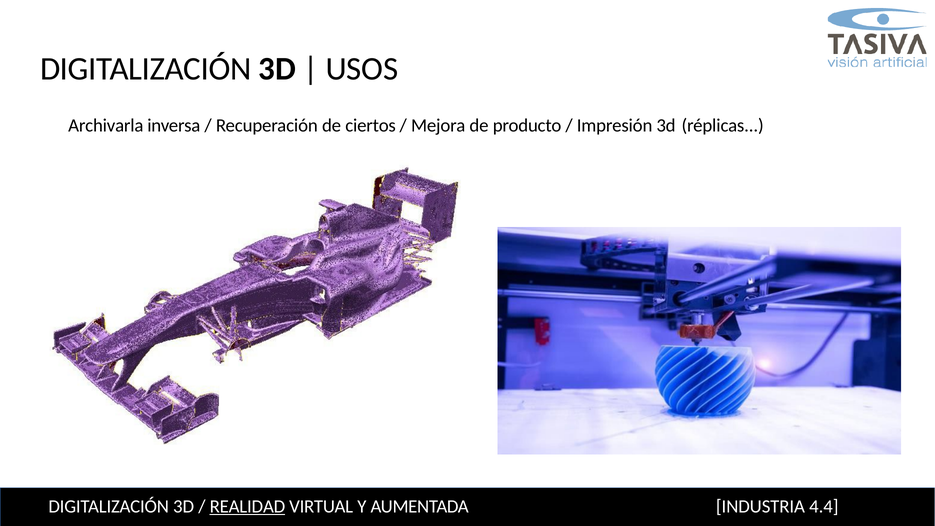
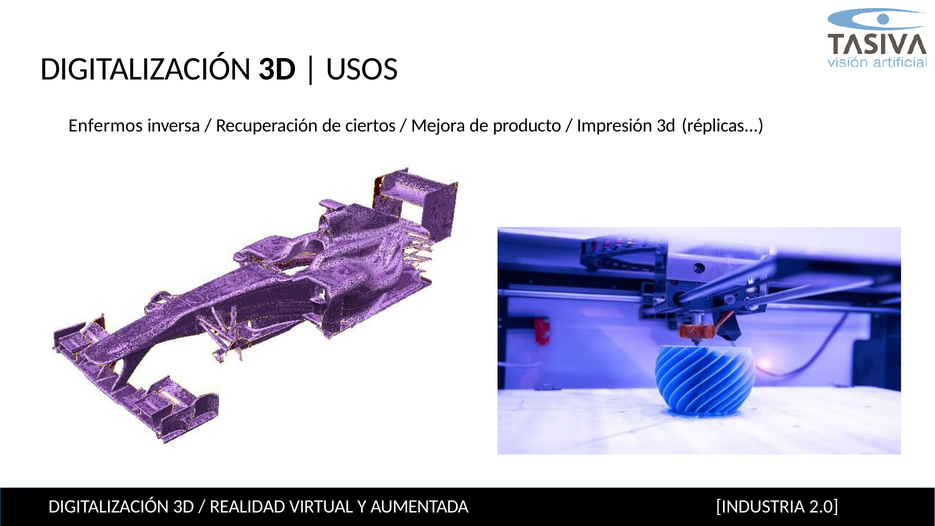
Archivarla: Archivarla -> Enfermos
REALIDAD underline: present -> none
4.4: 4.4 -> 2.0
